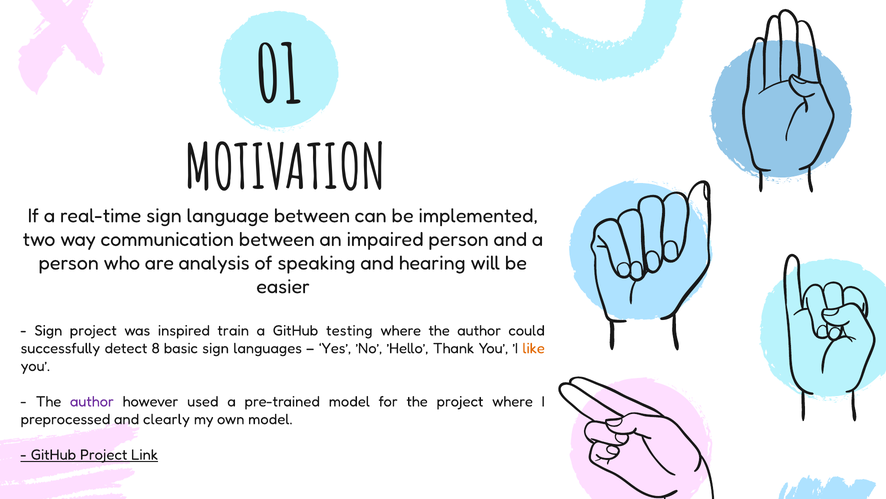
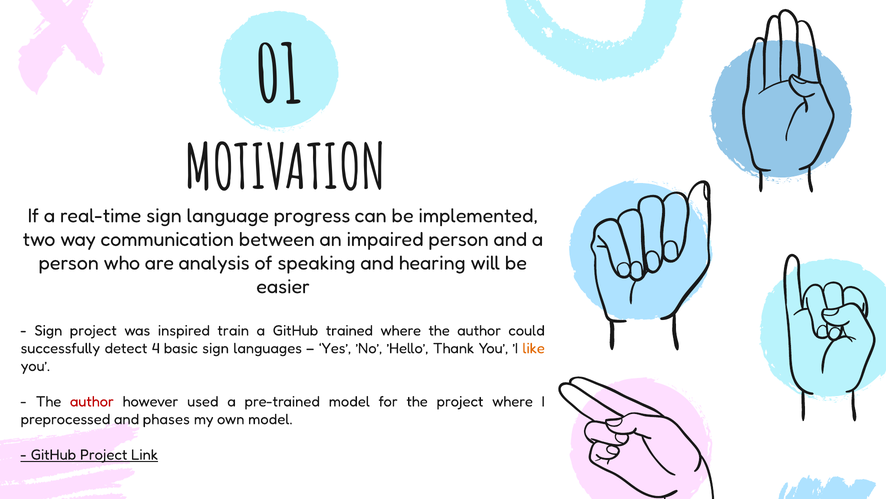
language between: between -> progress
testing: testing -> trained
8: 8 -> 4
author at (92, 401) colour: purple -> red
clearly: clearly -> phases
